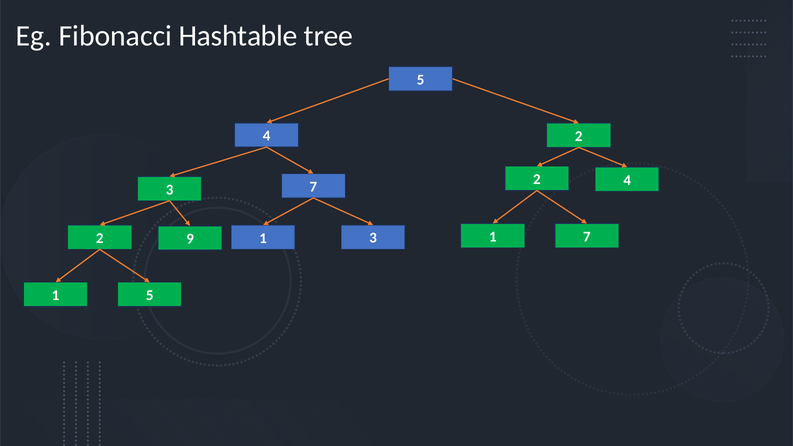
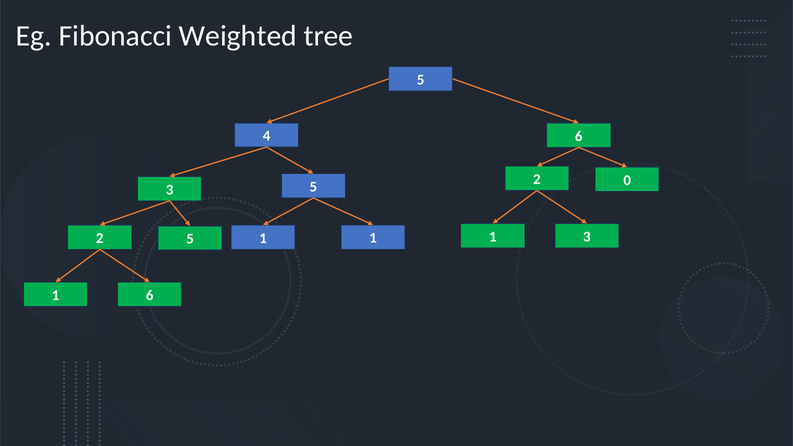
Hashtable: Hashtable -> Weighted
4 2: 2 -> 6
2 4: 4 -> 0
3 7: 7 -> 5
1 7: 7 -> 3
2 9: 9 -> 5
1 3: 3 -> 1
1 5: 5 -> 6
